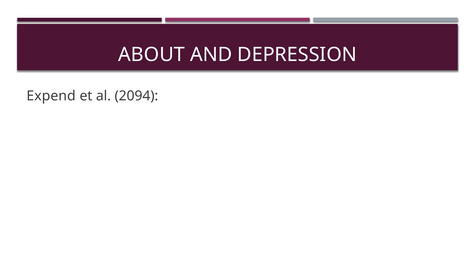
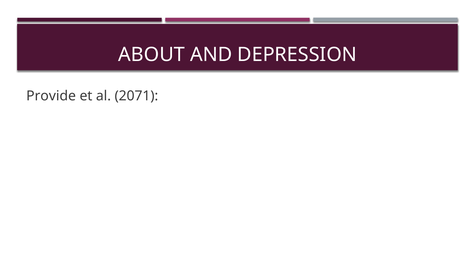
Expend: Expend -> Provide
2094: 2094 -> 2071
